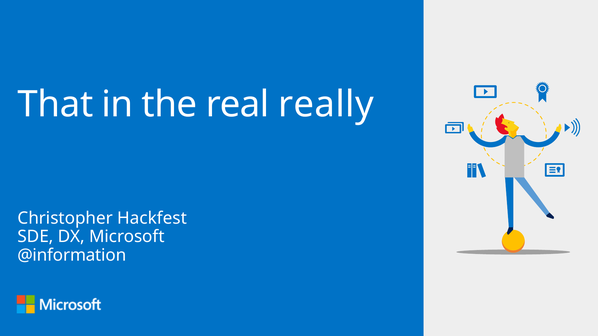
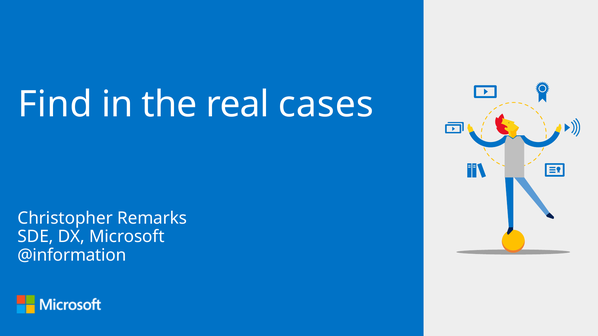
That: That -> Find
really: really -> cases
Hackfest: Hackfest -> Remarks
